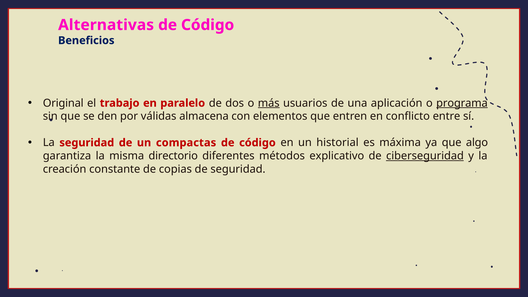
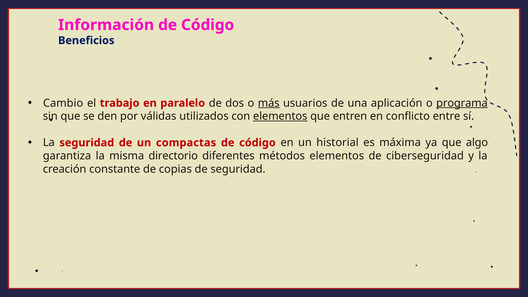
Alternativas: Alternativas -> Información
Original: Original -> Cambio
almacena: almacena -> utilizados
elementos at (280, 116) underline: none -> present
métodos explicativo: explicativo -> elementos
ciberseguridad underline: present -> none
